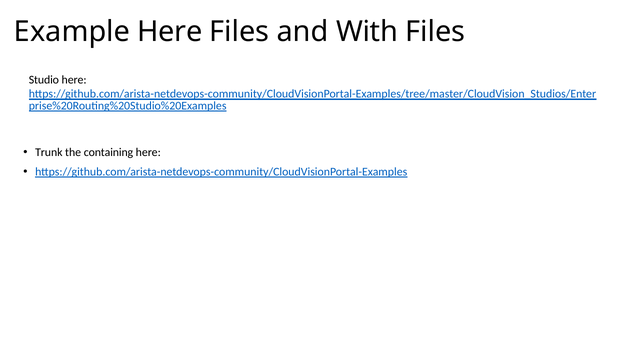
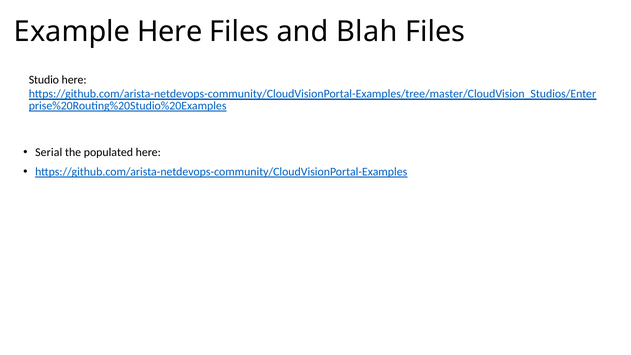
With: With -> Blah
Trunk: Trunk -> Serial
containing: containing -> populated
